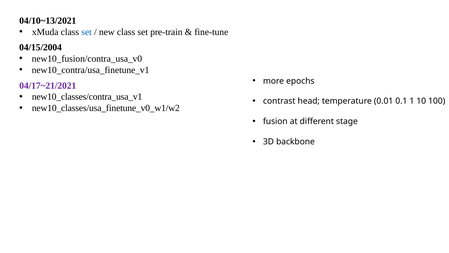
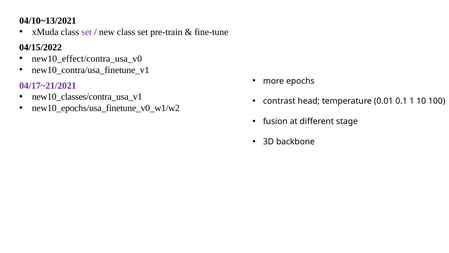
set at (87, 32) colour: blue -> purple
04/15/2004: 04/15/2004 -> 04/15/2022
new10_fusion/contra_usa_v0: new10_fusion/contra_usa_v0 -> new10_effect/contra_usa_v0
new10_classes/usa_finetune_v0_w1/w2: new10_classes/usa_finetune_v0_w1/w2 -> new10_epochs/usa_finetune_v0_w1/w2
